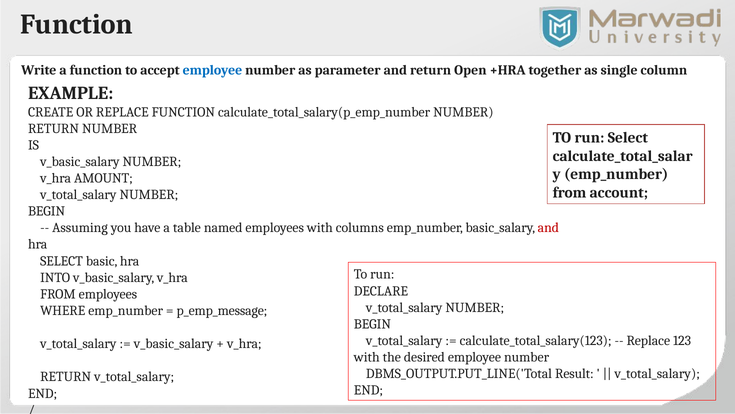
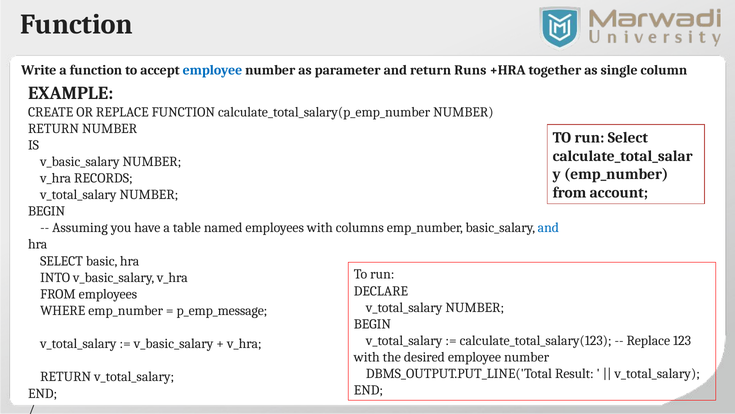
Open: Open -> Runs
AMOUNT: AMOUNT -> RECORDS
and at (548, 228) colour: red -> blue
